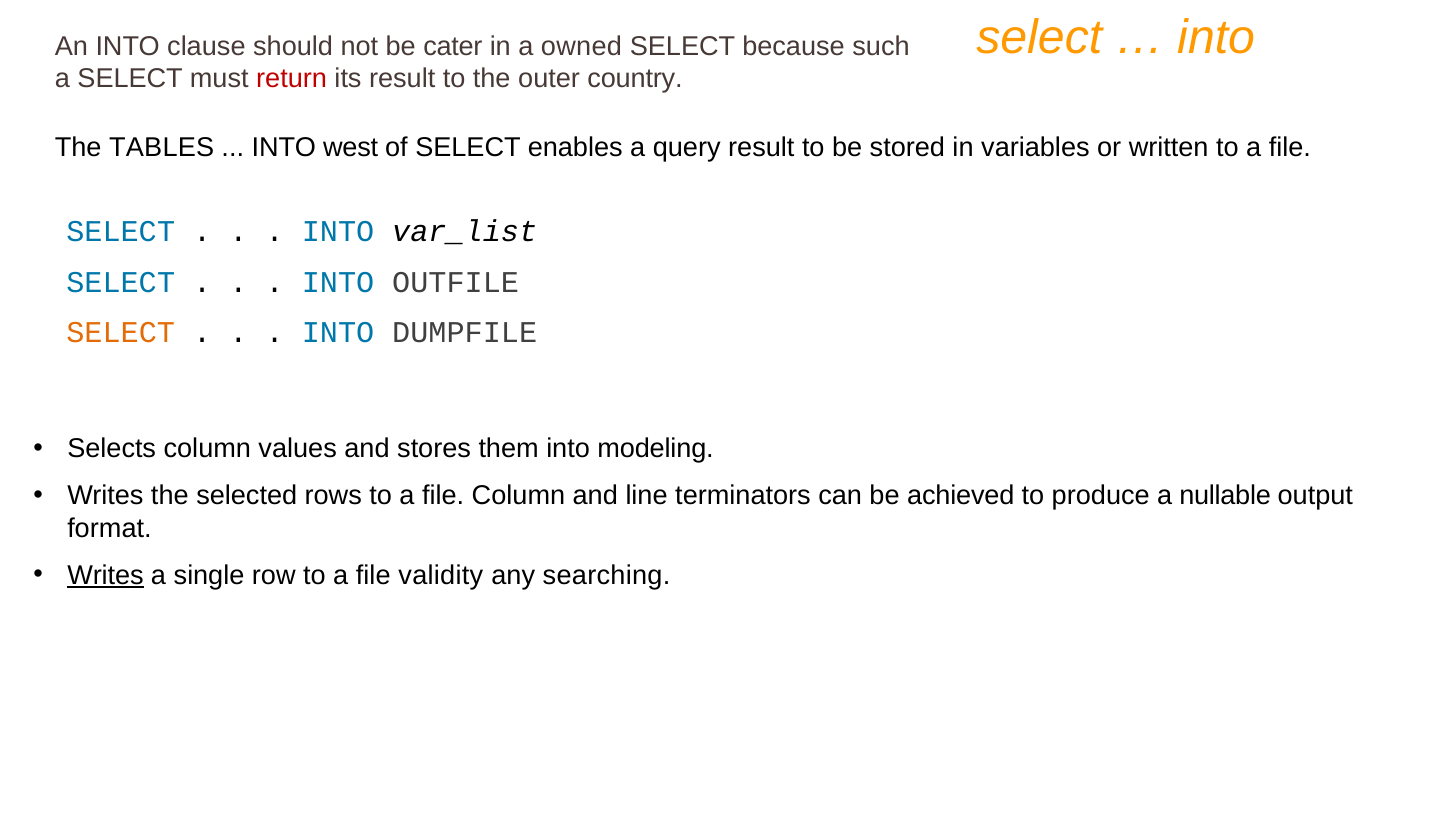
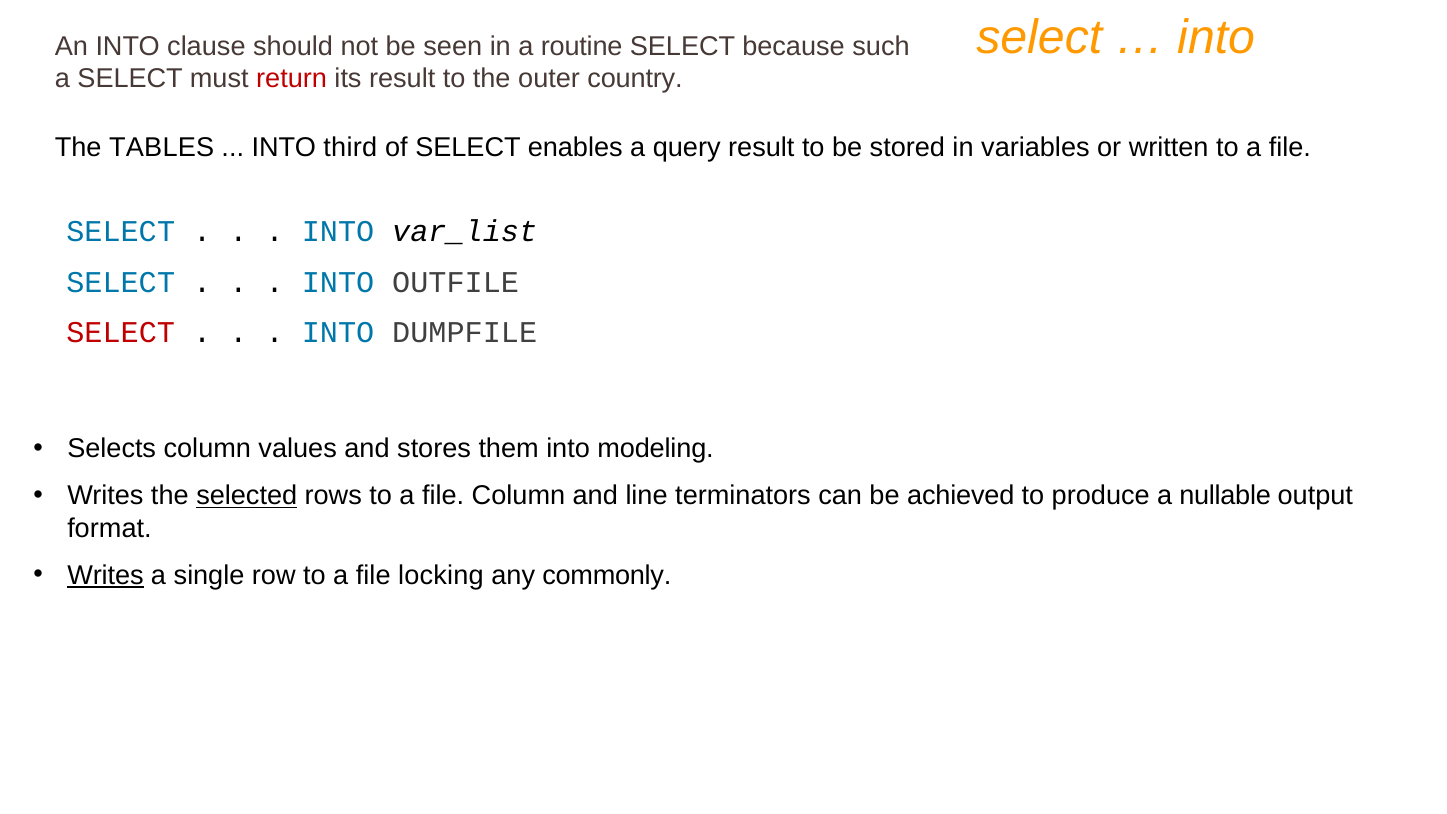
cater: cater -> seen
owned: owned -> routine
west: west -> third
SELECT at (121, 333) colour: orange -> red
selected underline: none -> present
validity: validity -> locking
searching: searching -> commonly
